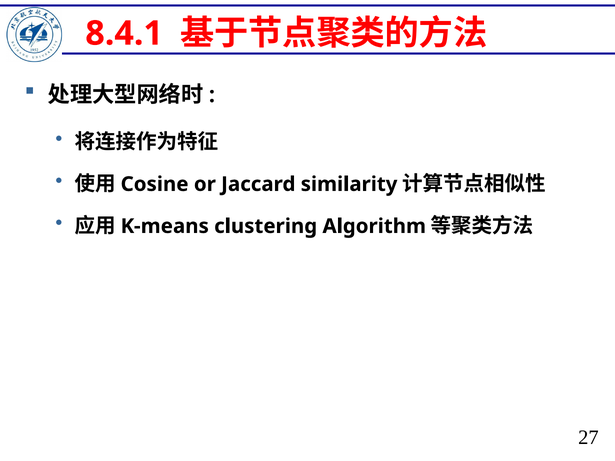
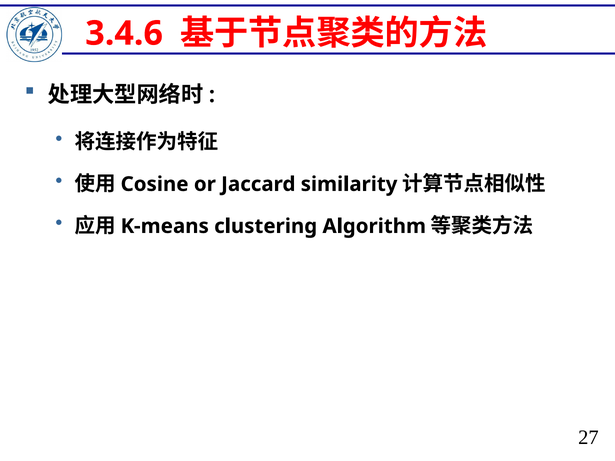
8.4.1: 8.4.1 -> 3.4.6
